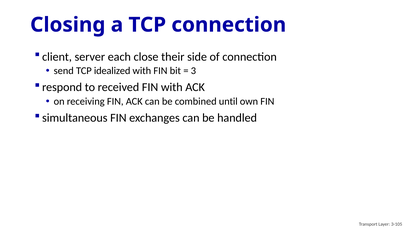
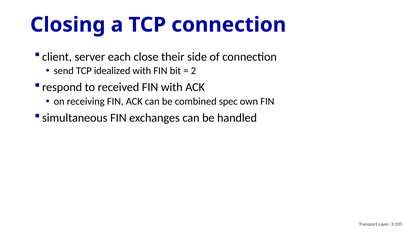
3: 3 -> 2
until: until -> spec
